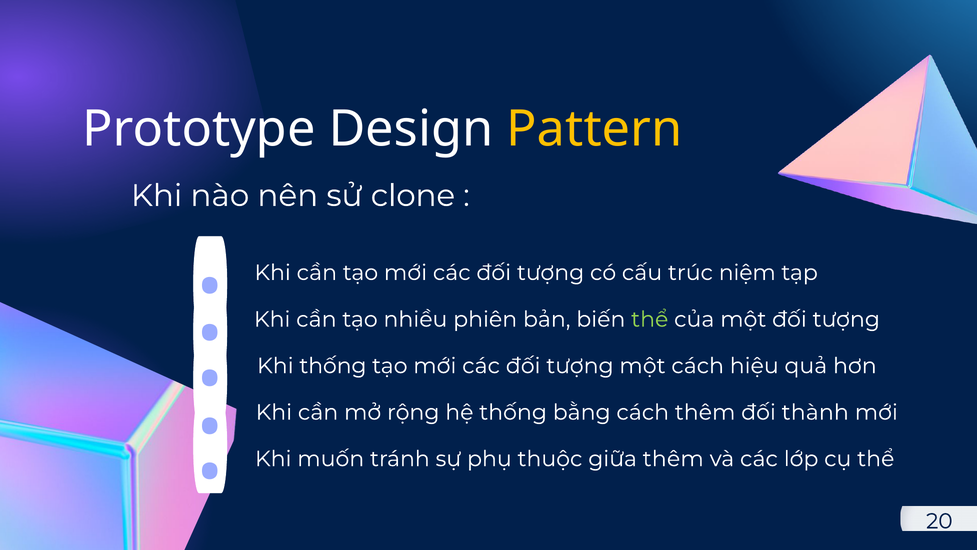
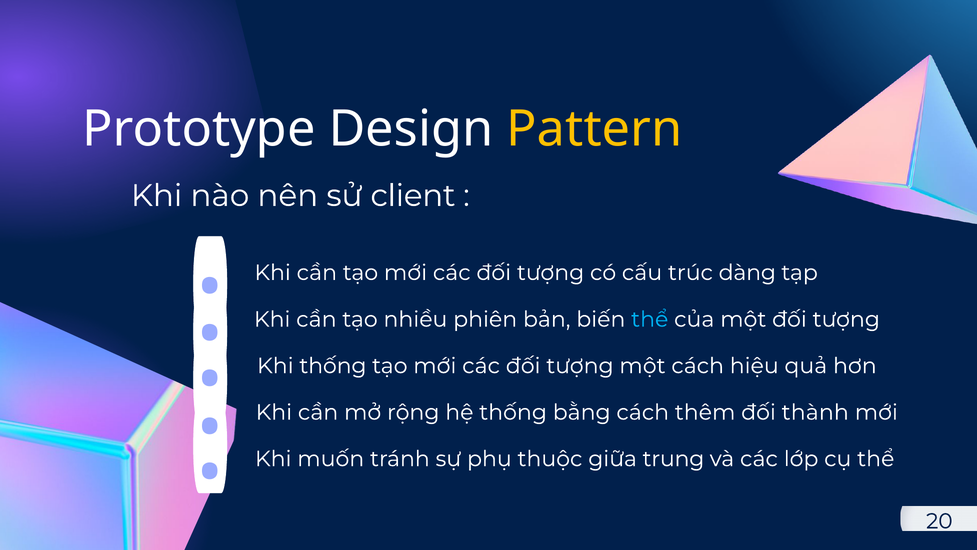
clone: clone -> client
niệm: niệm -> dàng
thể at (650, 319) colour: light green -> light blue
giữa thêm: thêm -> trung
